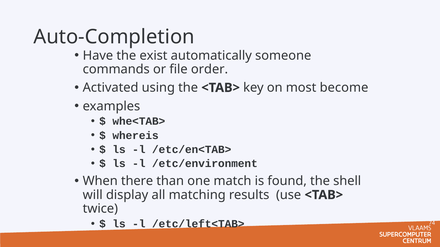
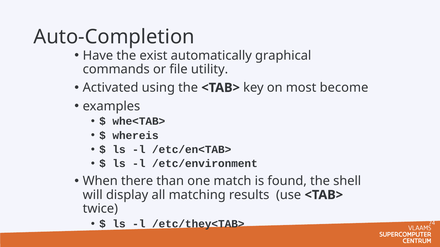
someone: someone -> graphical
order: order -> utility
/etc/left<TAB>: /etc/left<TAB> -> /etc/they<TAB>
